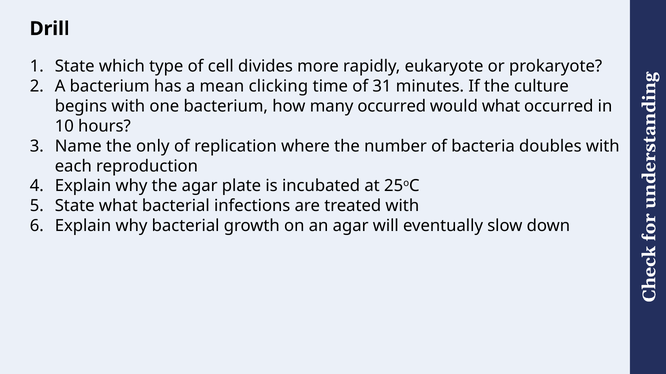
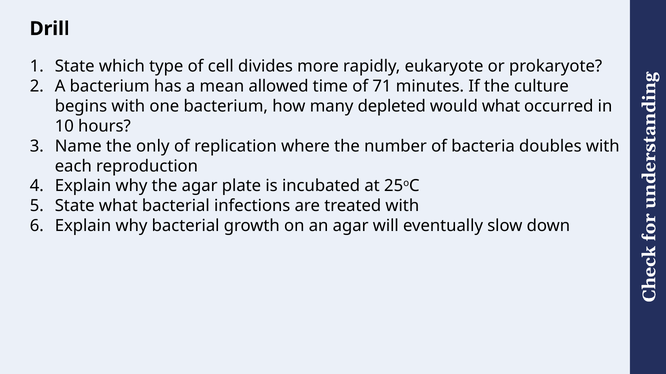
clicking: clicking -> allowed
31: 31 -> 71
many occurred: occurred -> depleted
